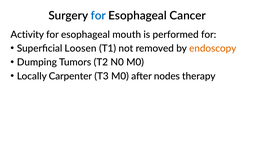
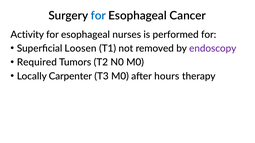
mouth: mouth -> nurses
endoscopy colour: orange -> purple
Dumping: Dumping -> Required
nodes: nodes -> hours
